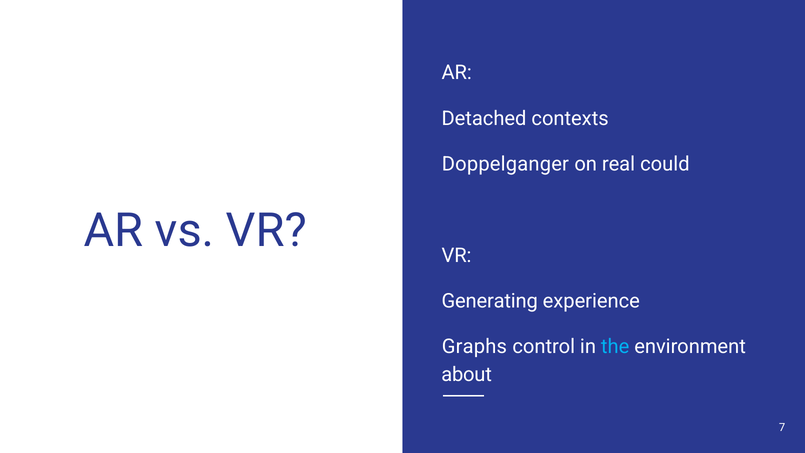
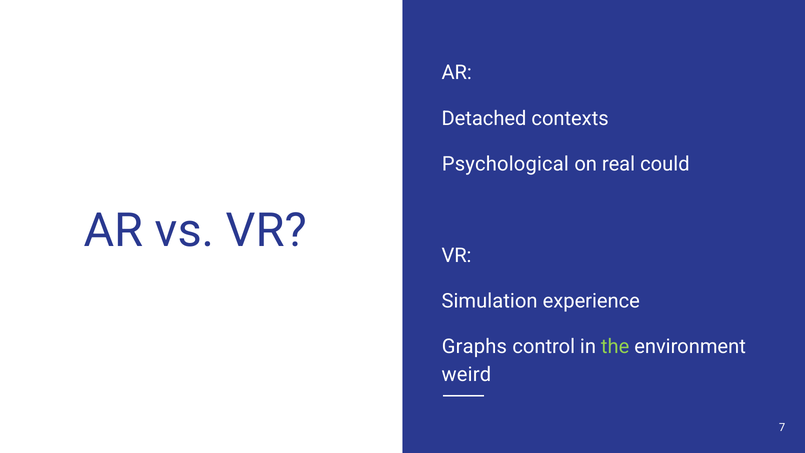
Doppelganger: Doppelganger -> Psychological
Generating: Generating -> Simulation
the colour: light blue -> light green
about: about -> weird
